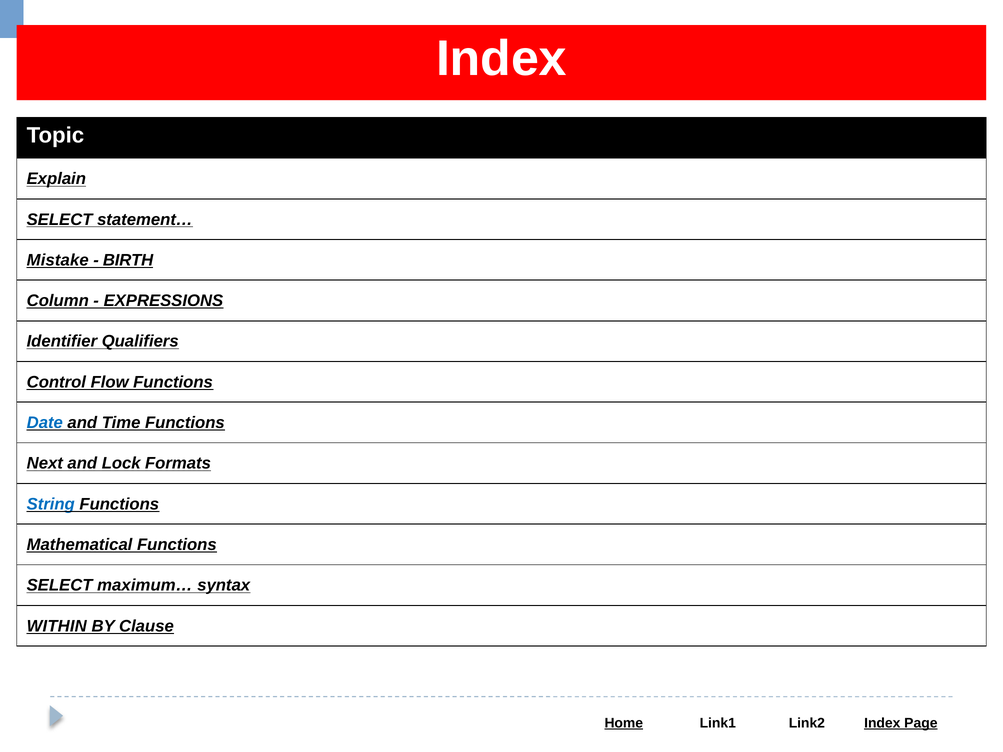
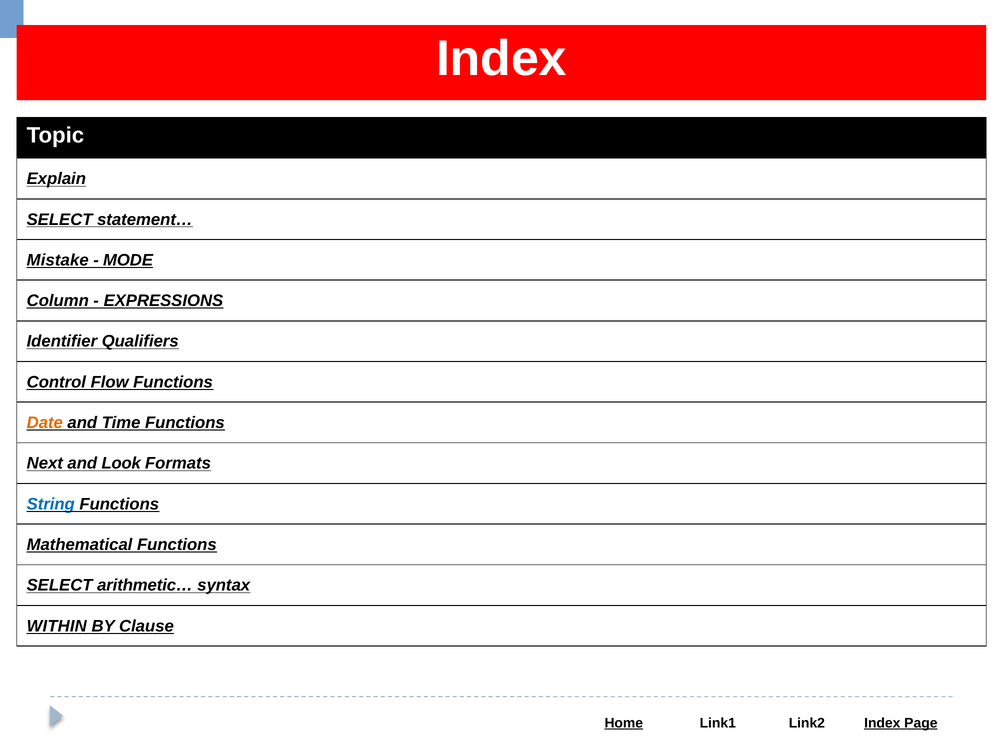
BIRTH: BIRTH -> MODE
Date colour: blue -> orange
Lock: Lock -> Look
maximum…: maximum… -> arithmetic…
